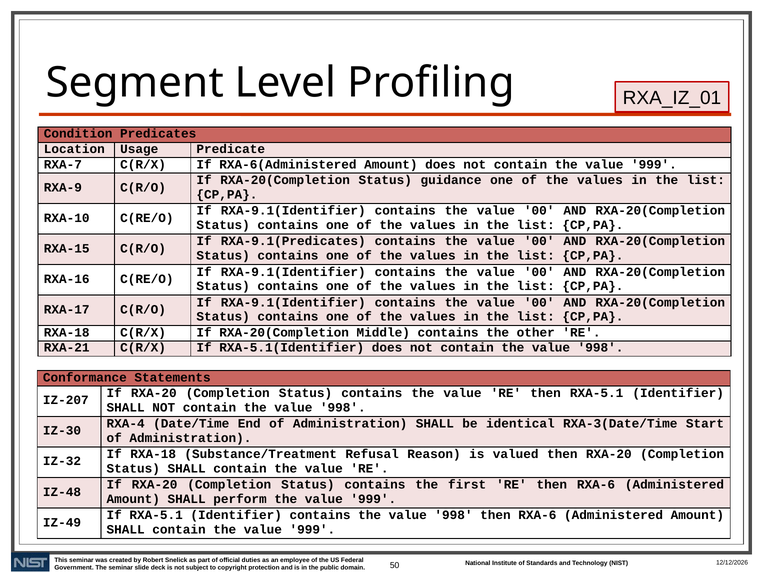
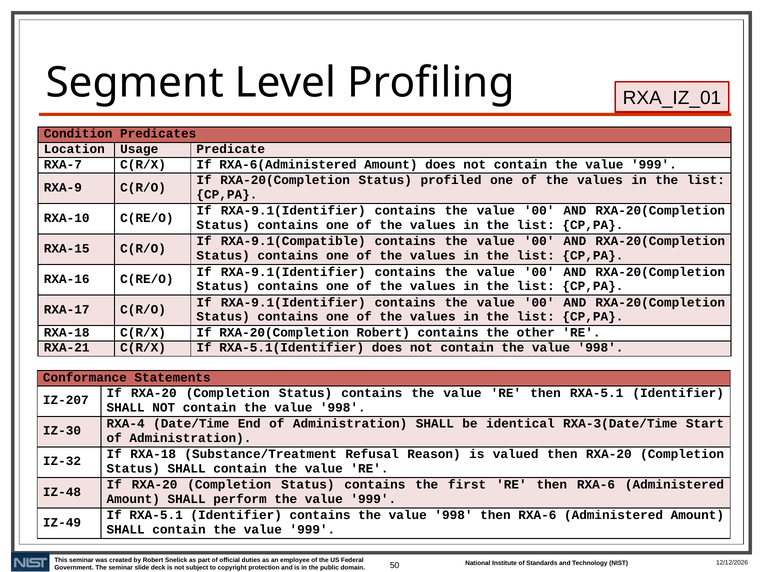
guidance: guidance -> profiled
RXA-9.1(Predicates: RXA-9.1(Predicates -> RXA-9.1(Compatible
RXA-20(Completion Middle: Middle -> Robert
